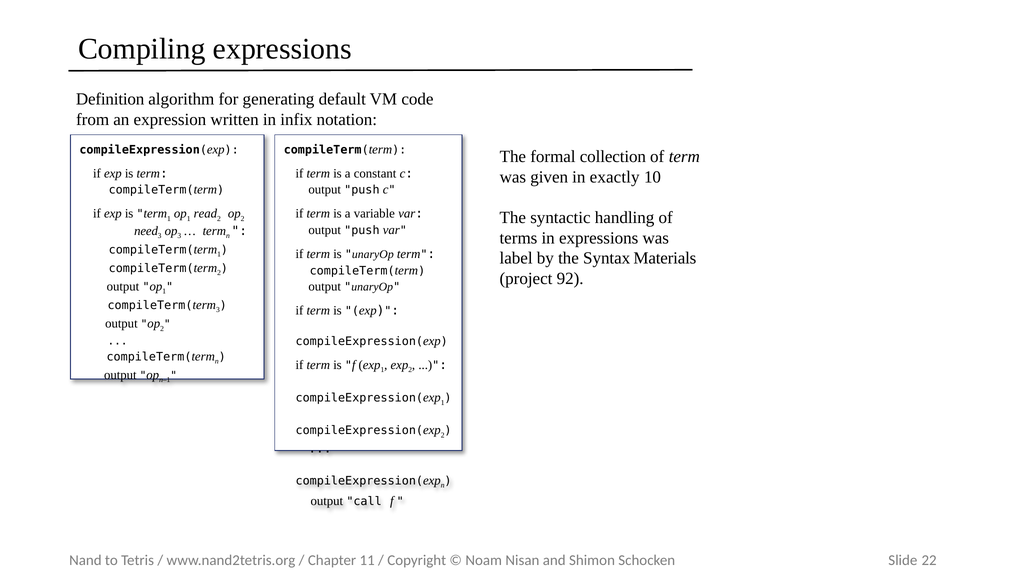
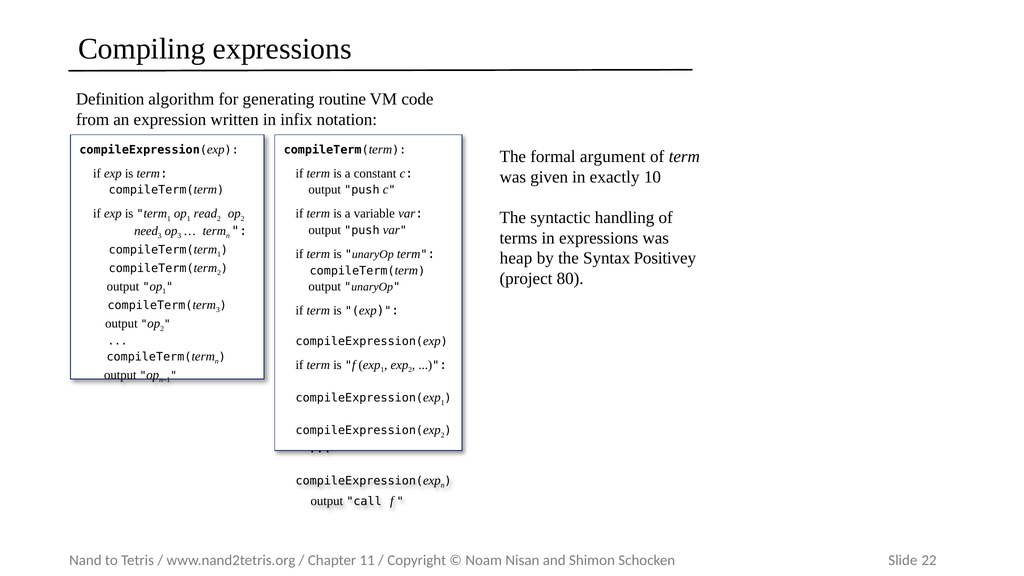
default: default -> routine
collection: collection -> argument
label: label -> heap
Materials: Materials -> Positivey
92: 92 -> 80
